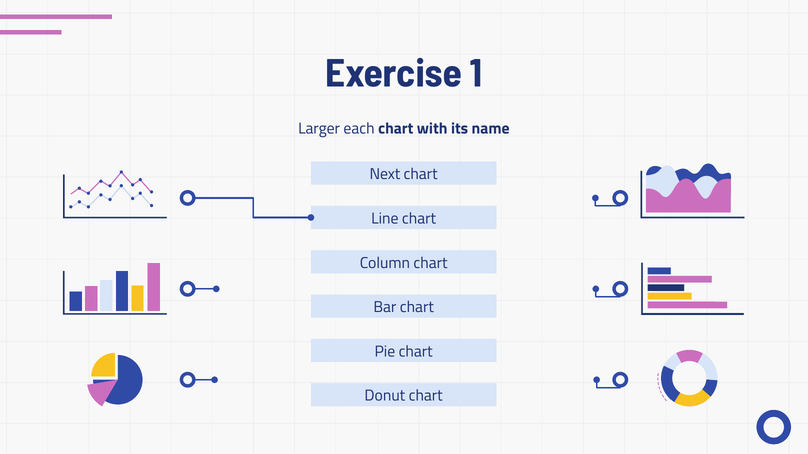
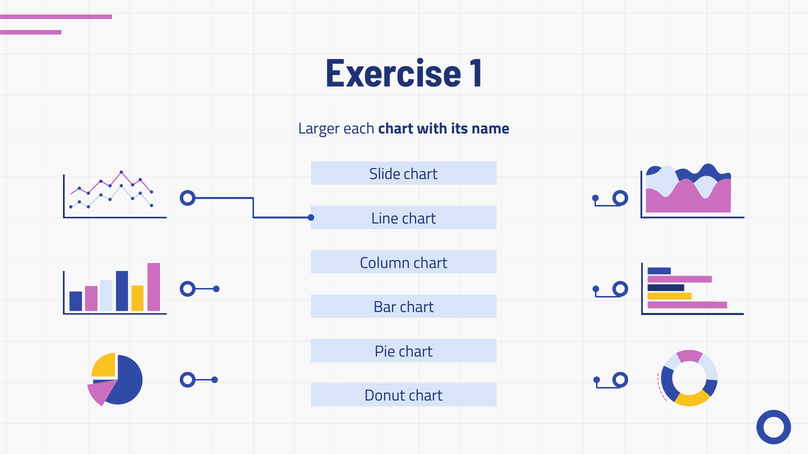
Next: Next -> Slide
